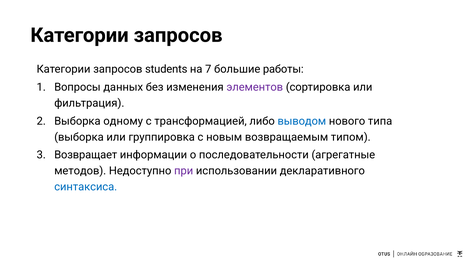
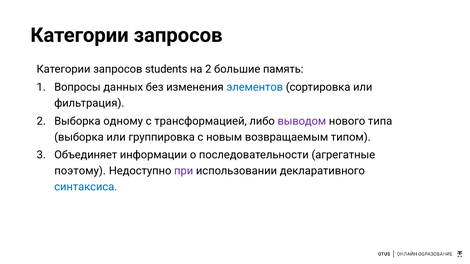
на 7: 7 -> 2
работы: работы -> память
элементов colour: purple -> blue
выводом colour: blue -> purple
Возвращает: Возвращает -> Объединяет
методов: методов -> поэтому
